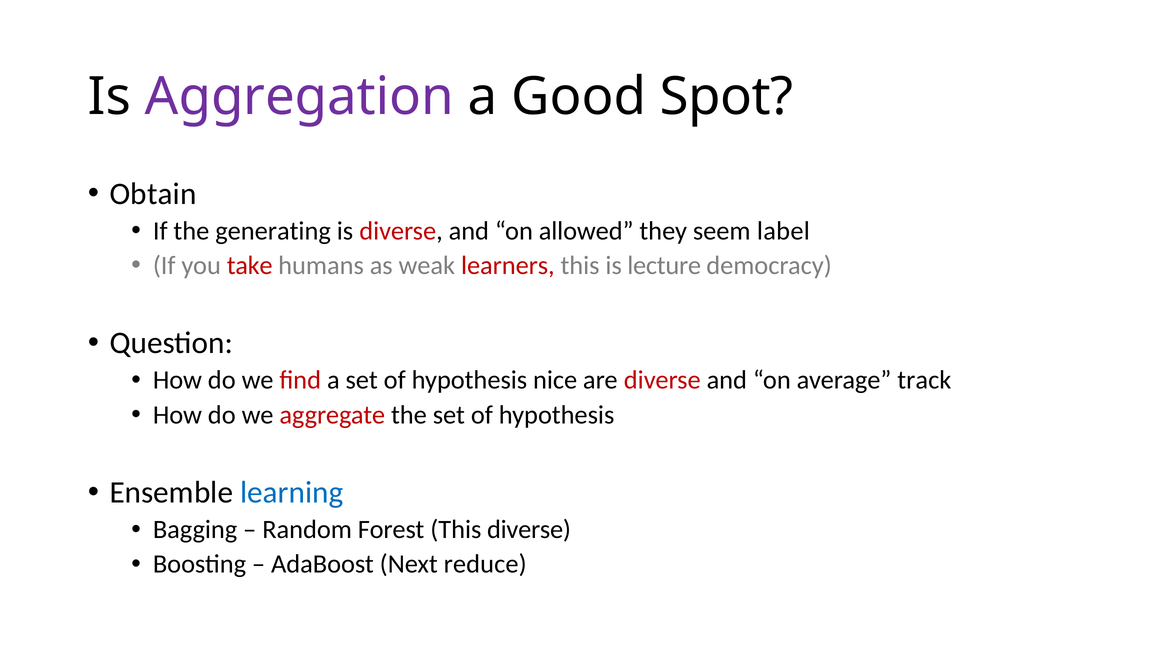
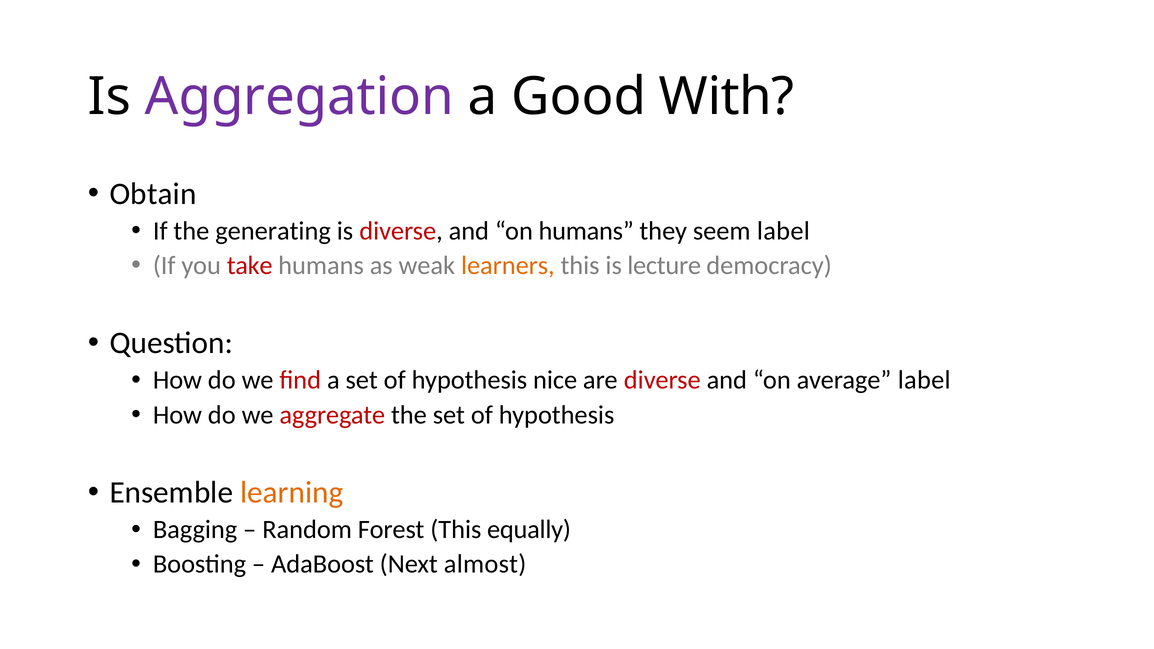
Spot: Spot -> With
on allowed: allowed -> humans
learners colour: red -> orange
average track: track -> label
learning colour: blue -> orange
This diverse: diverse -> equally
reduce: reduce -> almost
